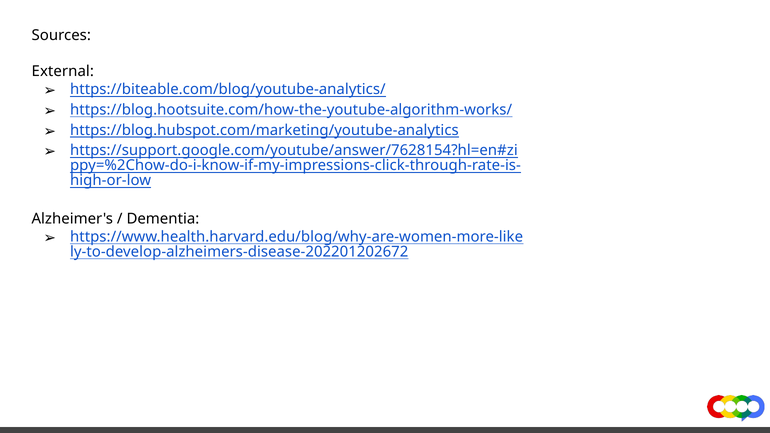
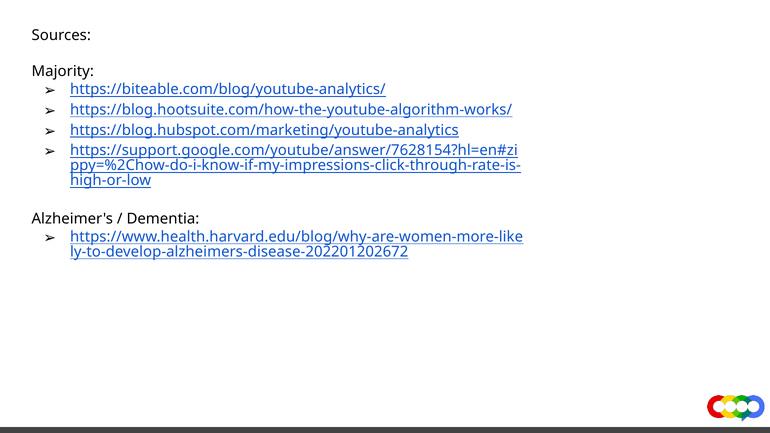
External: External -> Majority
